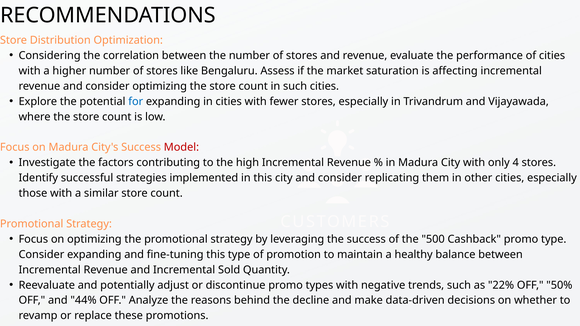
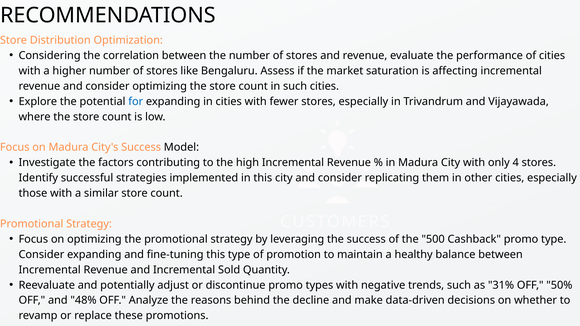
Model colour: red -> black
22%: 22% -> 31%
44%: 44% -> 48%
